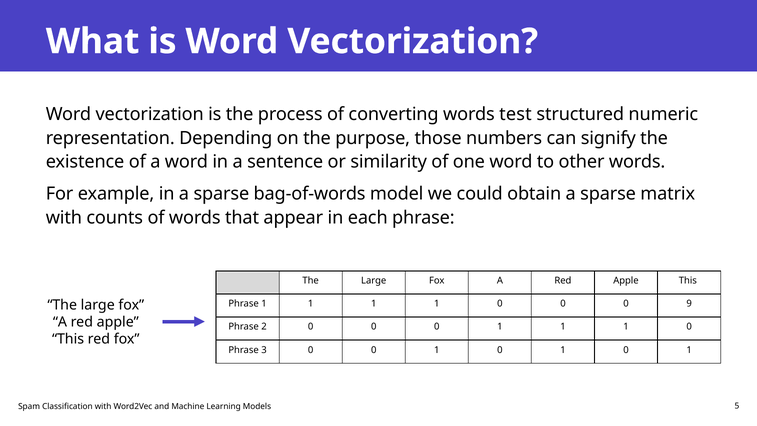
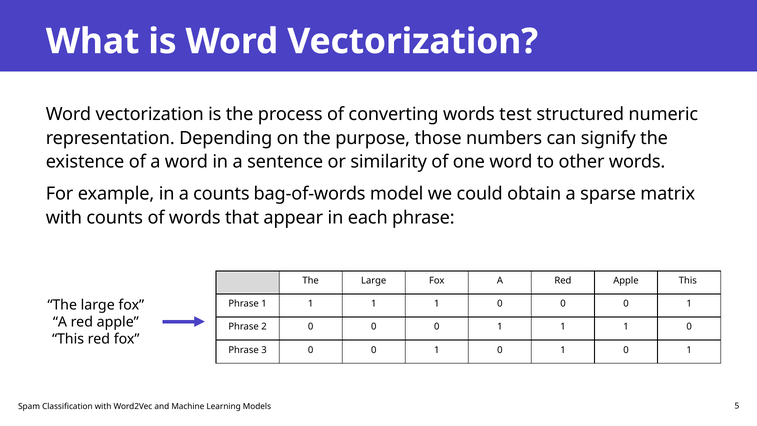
in a sparse: sparse -> counts
9 at (689, 304): 9 -> 1
